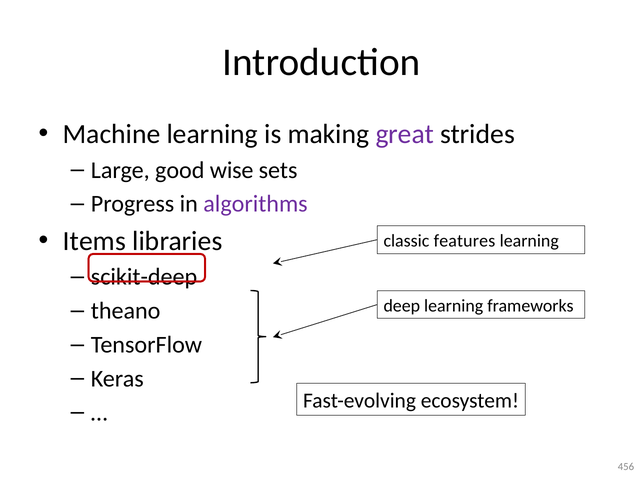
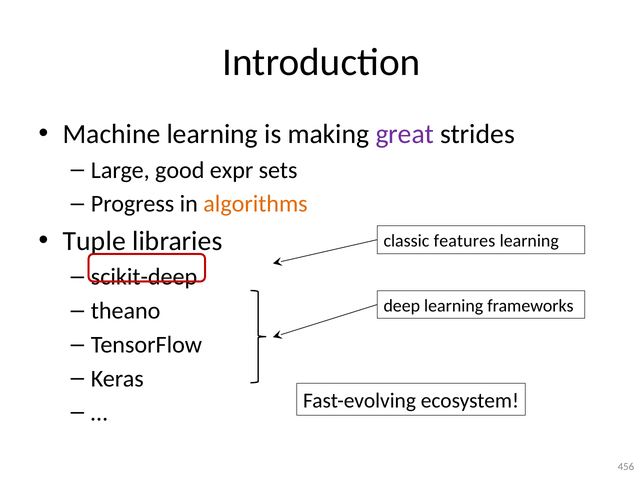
wise: wise -> expr
algorithms colour: purple -> orange
Items: Items -> Tuple
